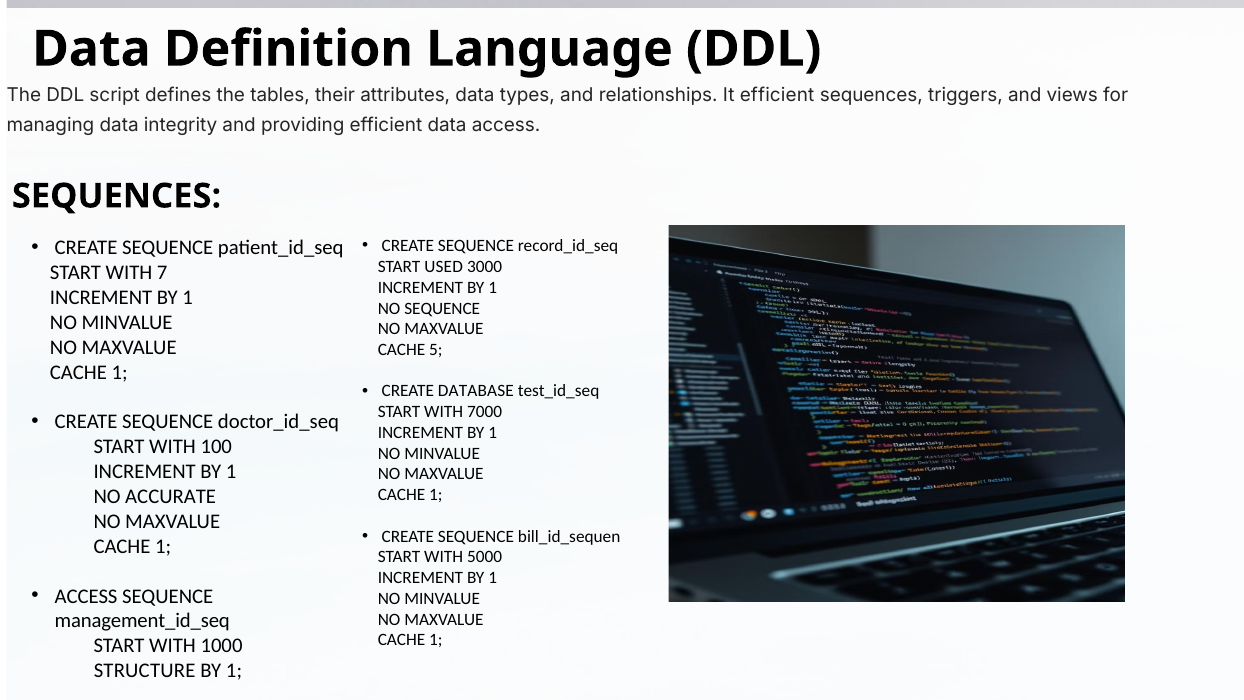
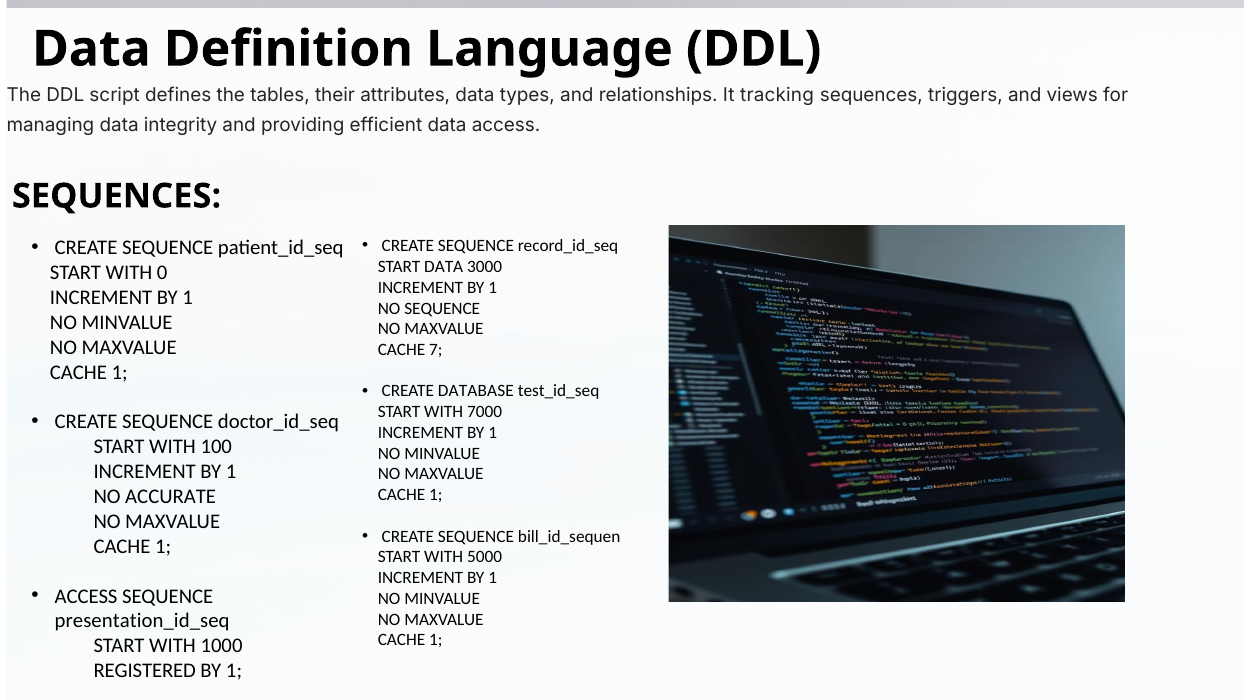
It efficient: efficient -> tracking
START USED: USED -> DATA
7: 7 -> 0
5: 5 -> 7
management_id_seq: management_id_seq -> presentation_id_seq
STRUCTURE: STRUCTURE -> REGISTERED
